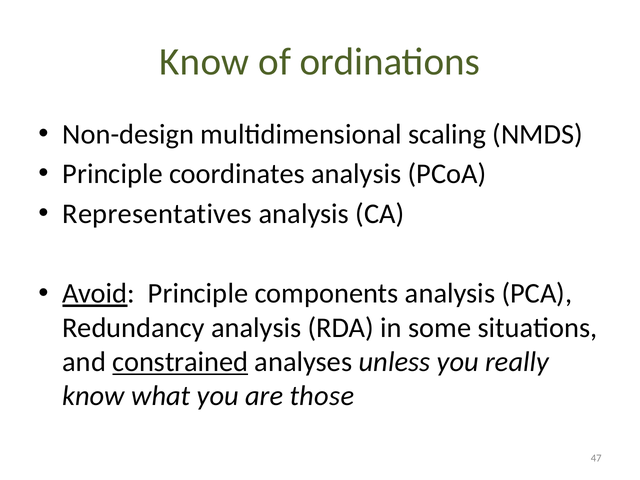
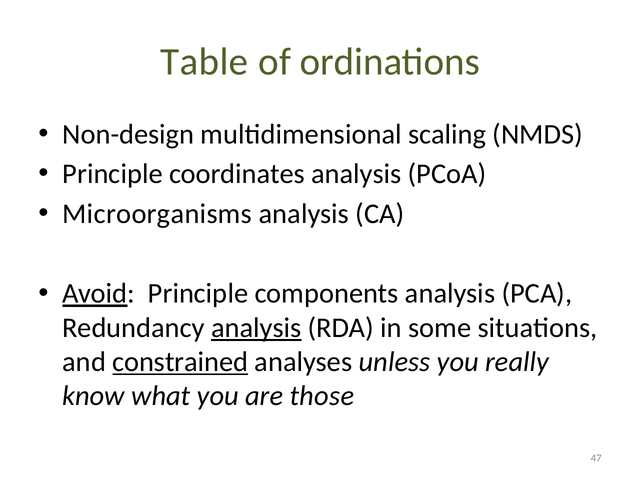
Know at (204, 62): Know -> Table
Representatives: Representatives -> Microorganisms
analysis at (256, 328) underline: none -> present
